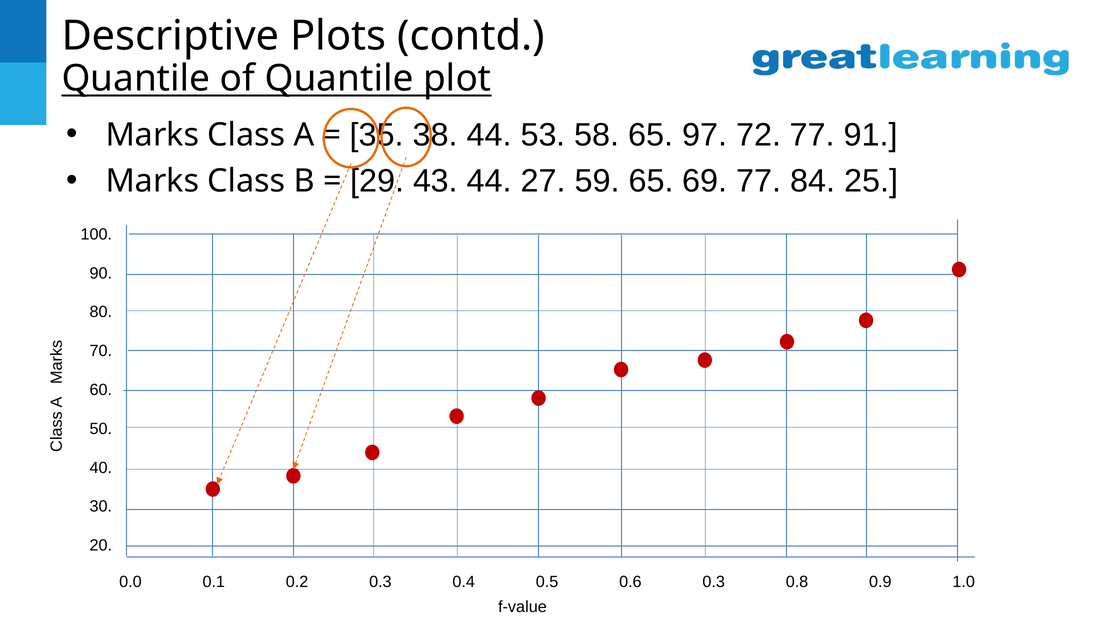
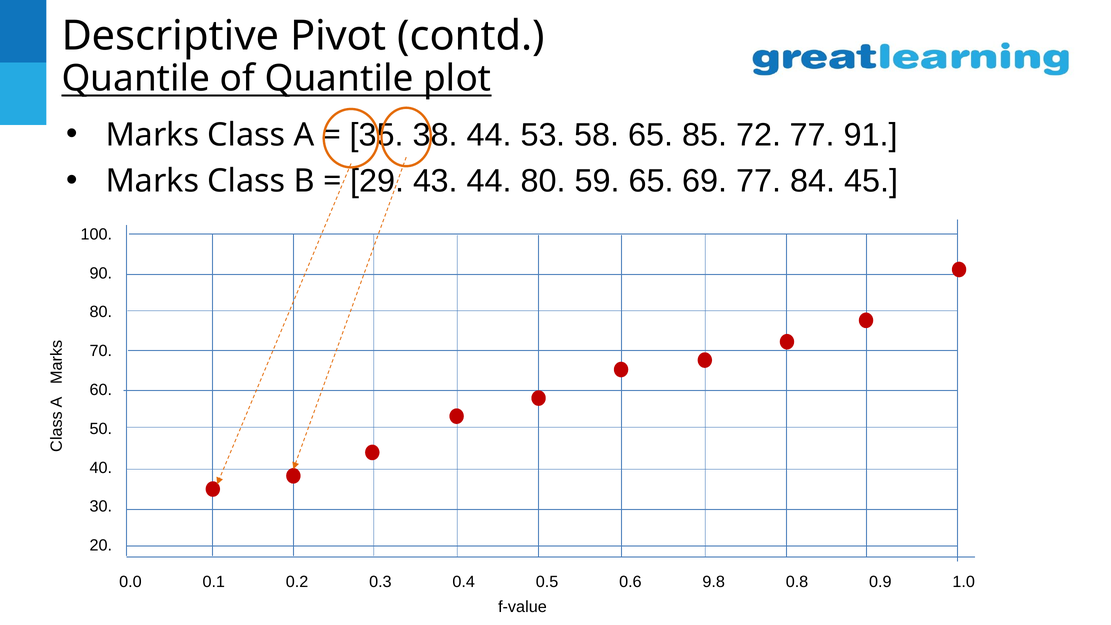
Plots: Plots -> Pivot
97: 97 -> 85
44 27: 27 -> 80
25: 25 -> 45
0.6 0.3: 0.3 -> 9.8
